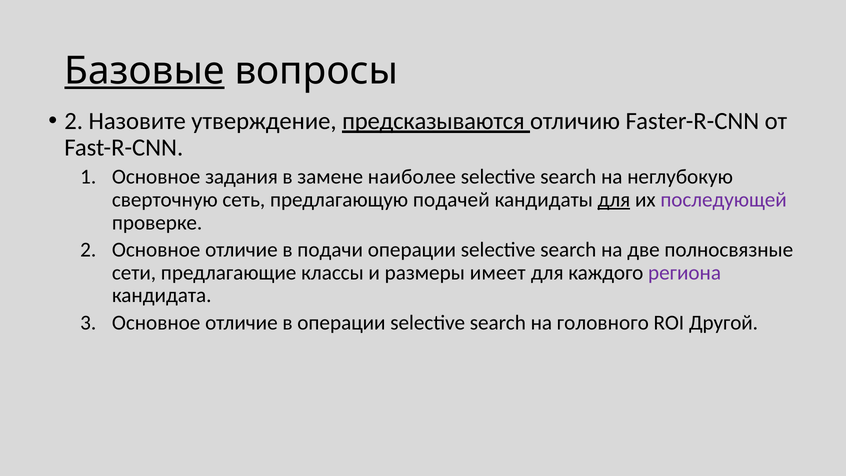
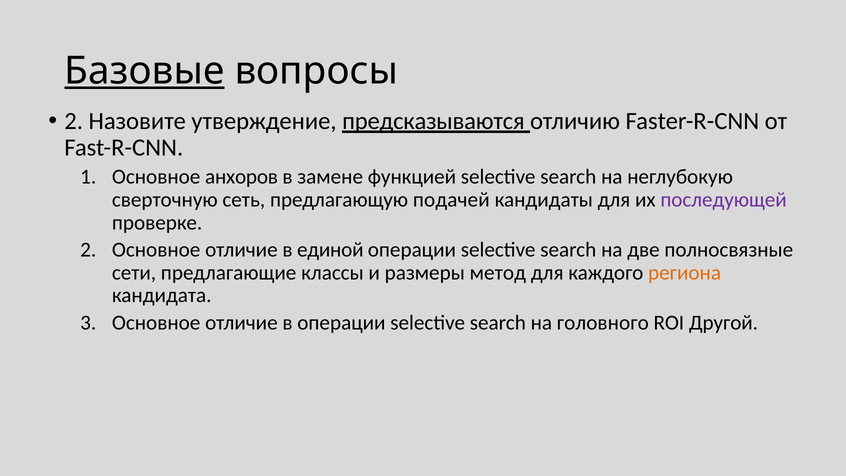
задания: задания -> анхоров
наиболее: наиболее -> функцией
для at (614, 200) underline: present -> none
подачи: подачи -> единой
имеет: имеет -> метод
региона colour: purple -> orange
